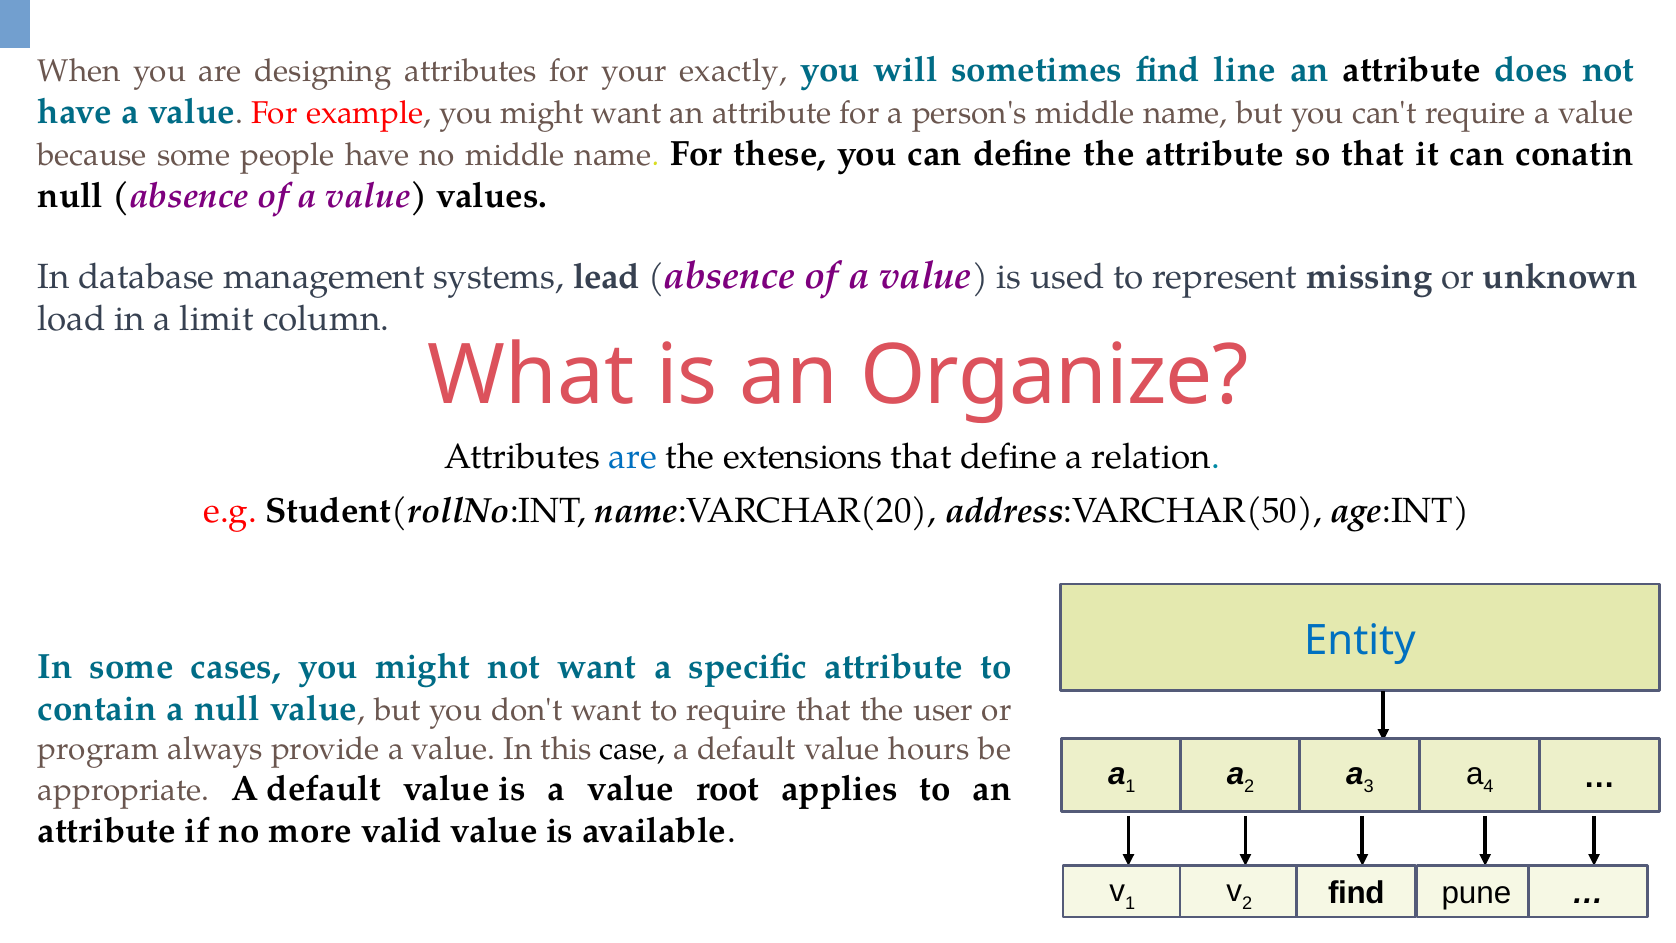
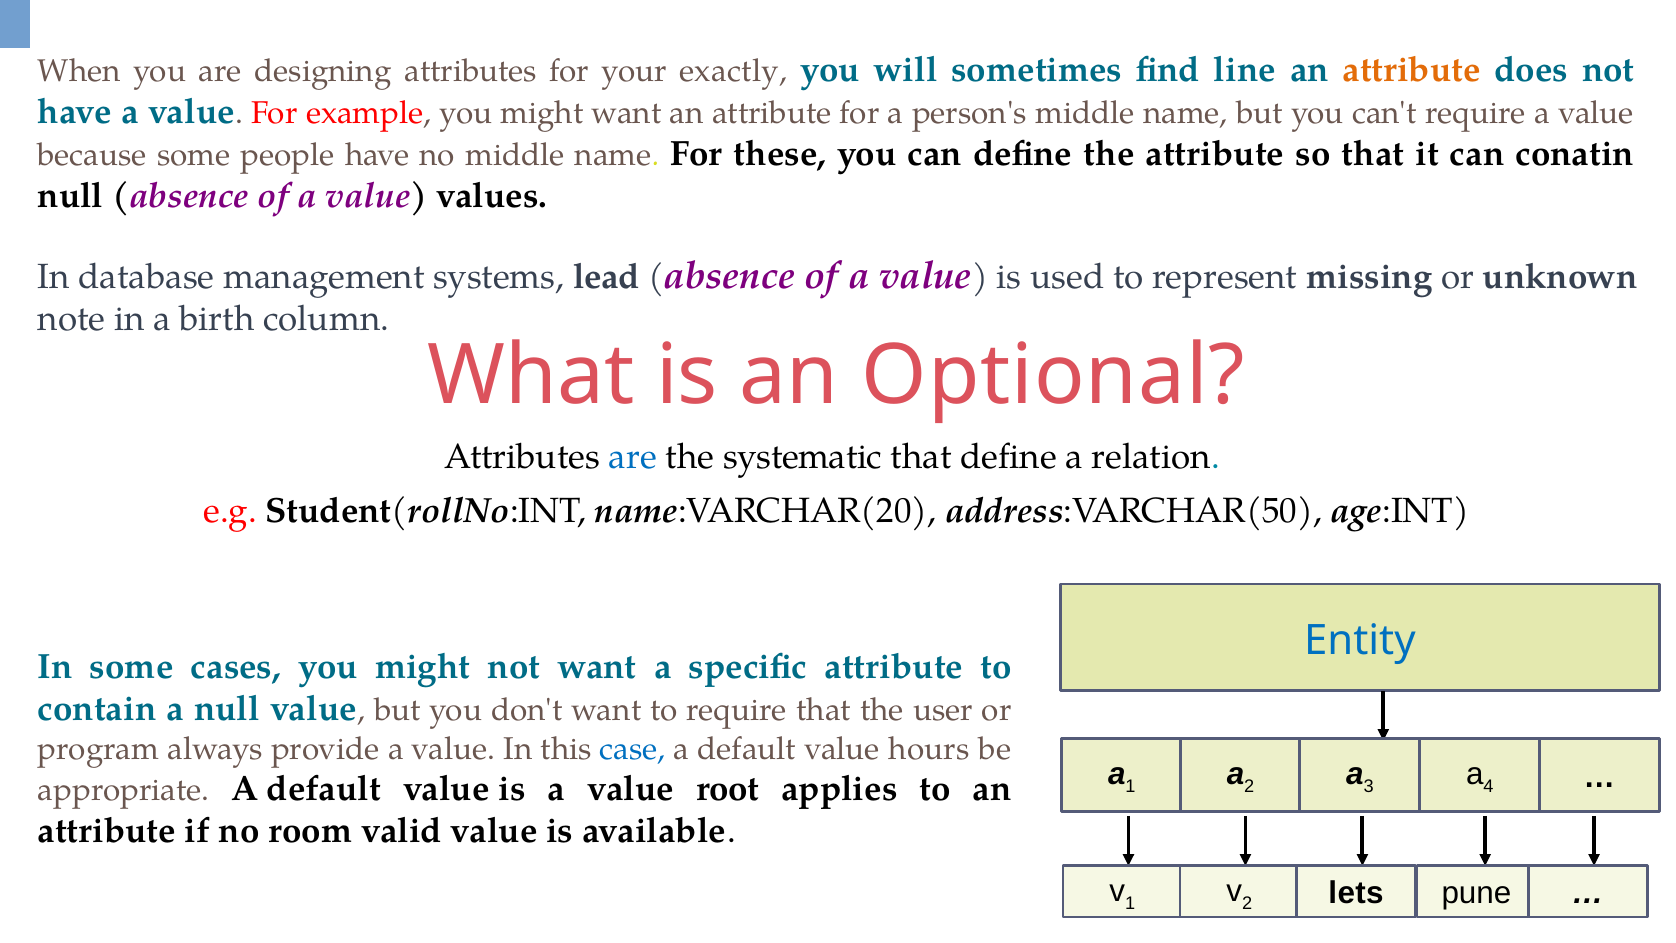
attribute at (1412, 70) colour: black -> orange
load: load -> note
limit: limit -> birth
Organize: Organize -> Optional
extensions: extensions -> systematic
case colour: black -> blue
more: more -> room
find at (1356, 893): find -> lets
